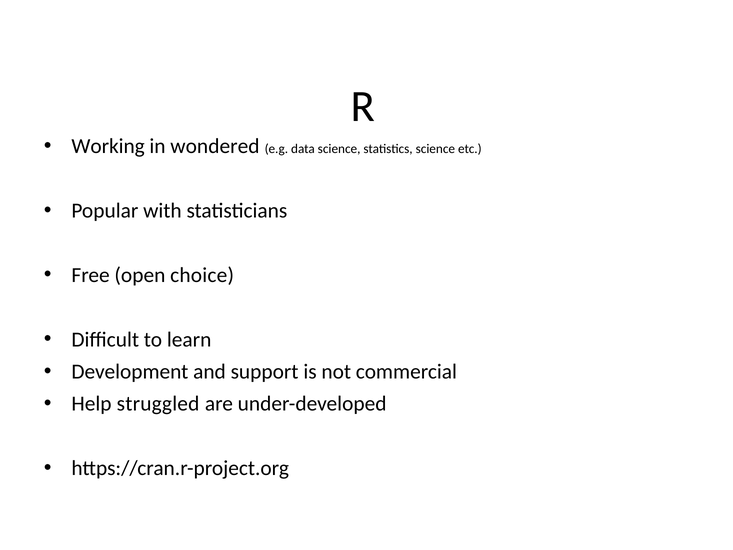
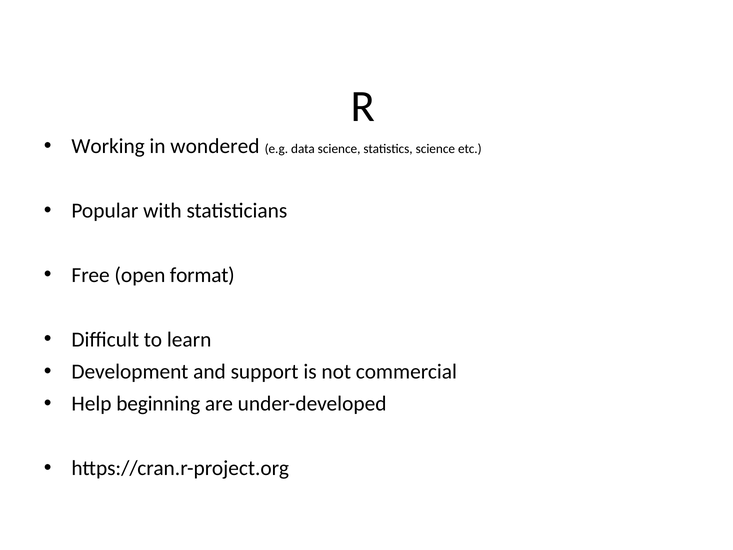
choice: choice -> format
struggled: struggled -> beginning
